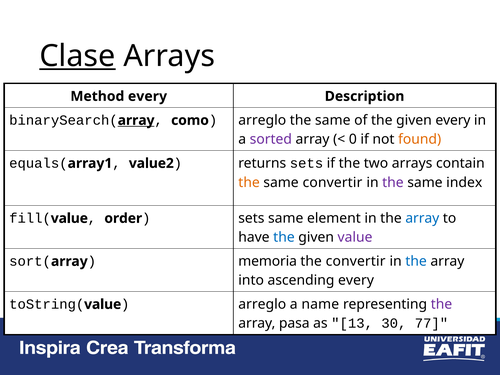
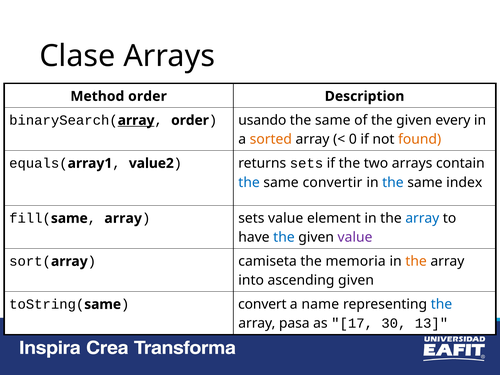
Clase underline: present -> none
Method every: every -> order
como at (190, 120): como -> order
arreglo at (262, 120): arreglo -> usando
sorted colour: purple -> orange
the at (249, 182) colour: orange -> blue
the at (393, 182) colour: purple -> blue
value at (69, 218): value -> same
order at (123, 218): order -> array
sets same: same -> value
memoria: memoria -> camiseta
the convertir: convertir -> memoria
the at (416, 261) colour: blue -> orange
ascending every: every -> given
value at (103, 304): value -> same
arreglo at (262, 304): arreglo -> convert
the at (442, 304) colour: purple -> blue
13: 13 -> 17
77: 77 -> 13
